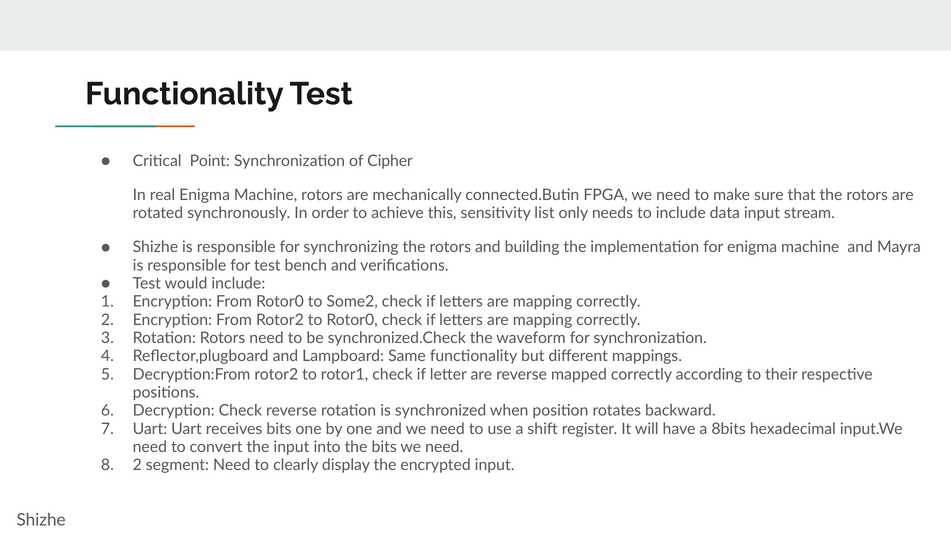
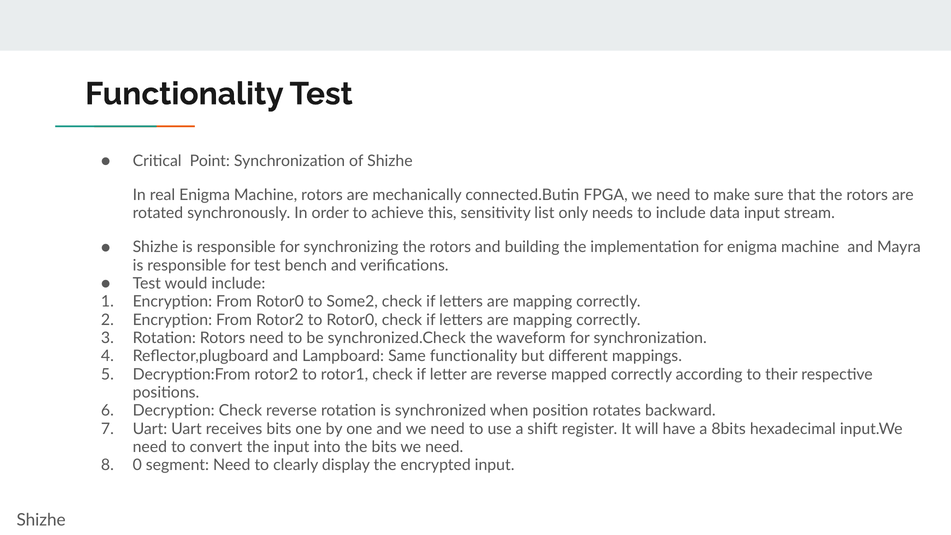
of Cipher: Cipher -> Shizhe
2 at (137, 465): 2 -> 0
